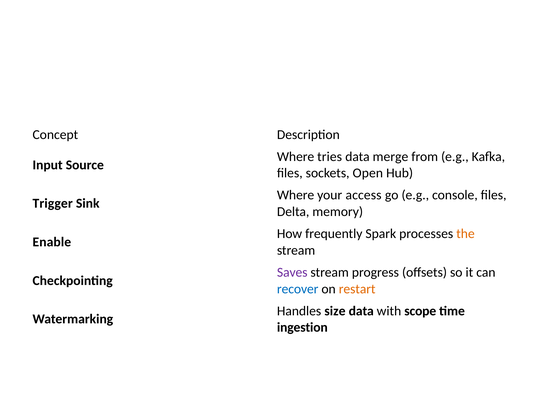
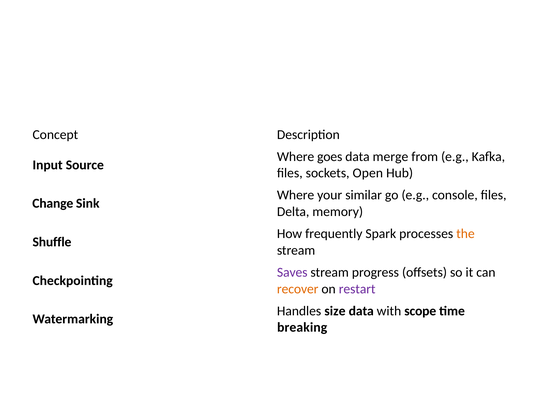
tries: tries -> goes
access: access -> similar
Trigger: Trigger -> Change
Enable: Enable -> Shuffle
recover colour: blue -> orange
restart colour: orange -> purple
ingestion: ingestion -> breaking
